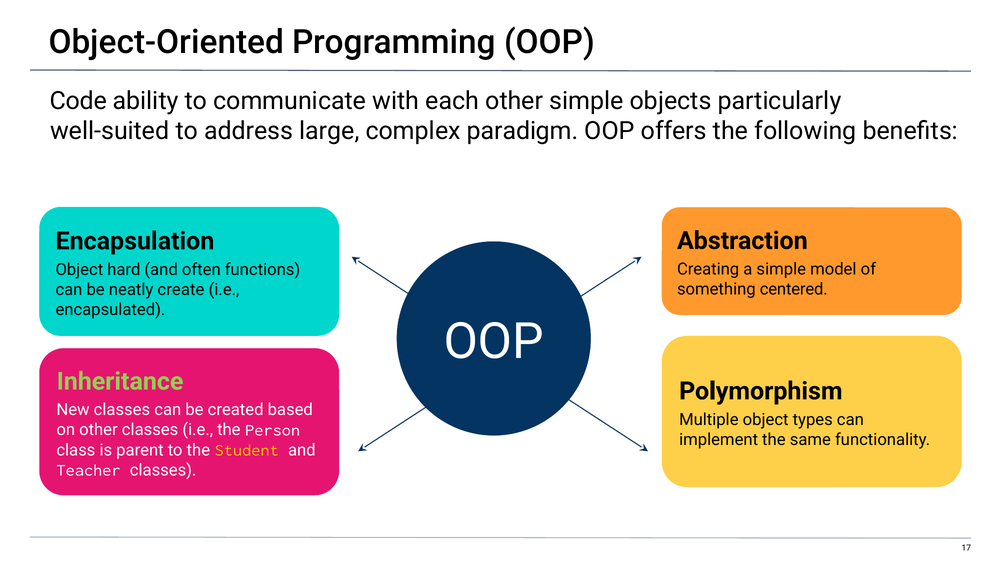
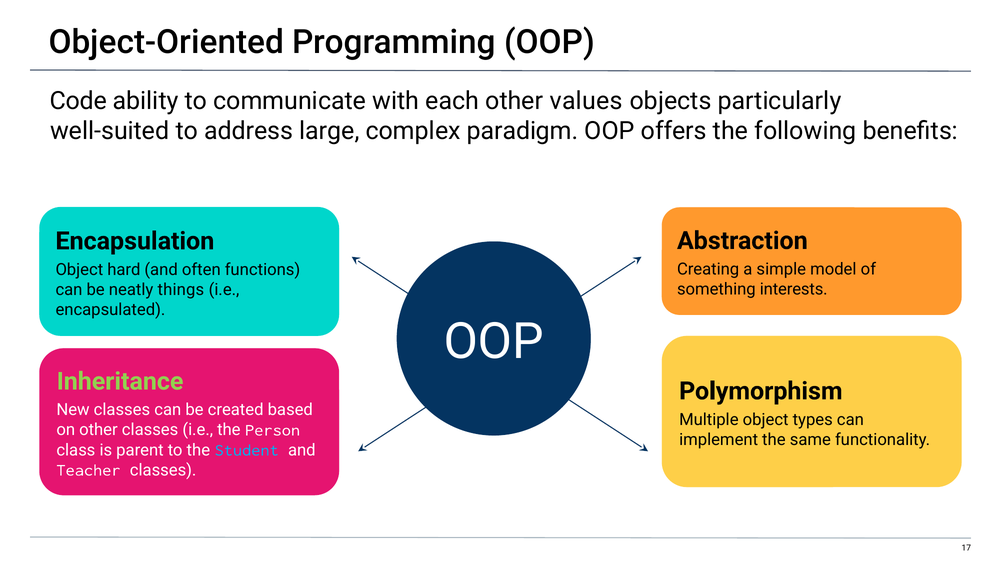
other simple: simple -> values
centered: centered -> interests
create: create -> things
Student colour: yellow -> light blue
